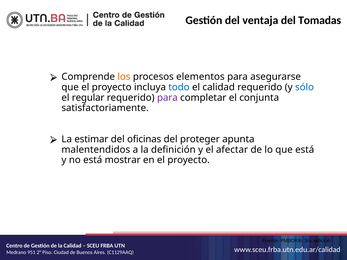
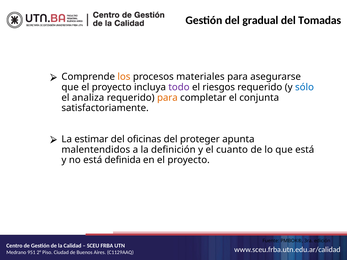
ventaja: ventaja -> gradual
elementos: elementos -> materiales
todo colour: blue -> purple
el calidad: calidad -> riesgos
regular: regular -> analiza
para at (167, 98) colour: purple -> orange
afectar: afectar -> cuanto
mostrar: mostrar -> definida
